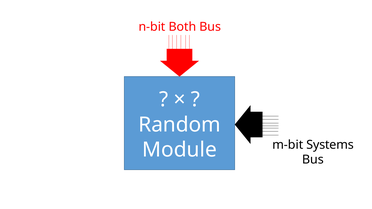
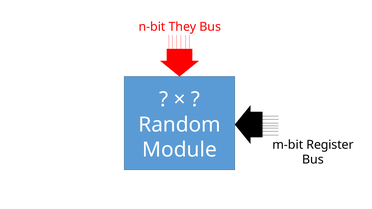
Both: Both -> They
Systems: Systems -> Register
